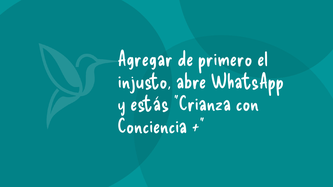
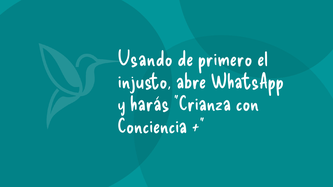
Agregar: Agregar -> Usando
estás: estás -> harás
